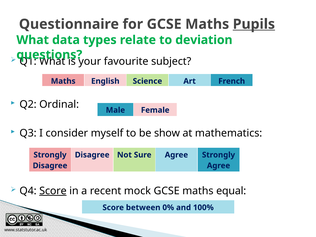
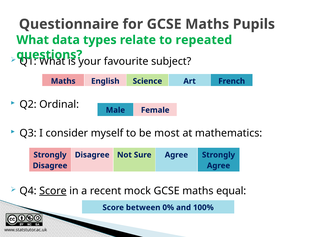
Pupils underline: present -> none
deviation: deviation -> repeated
show: show -> most
